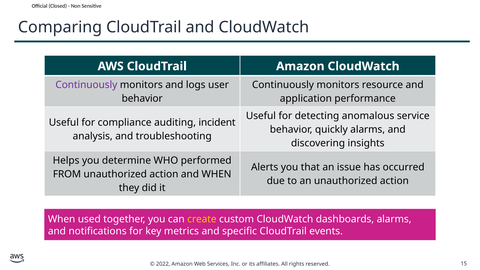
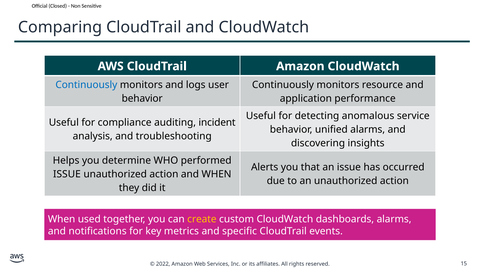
Continuously at (86, 85) colour: purple -> blue
quickly: quickly -> unified
FROM at (67, 174): FROM -> ISSUE
